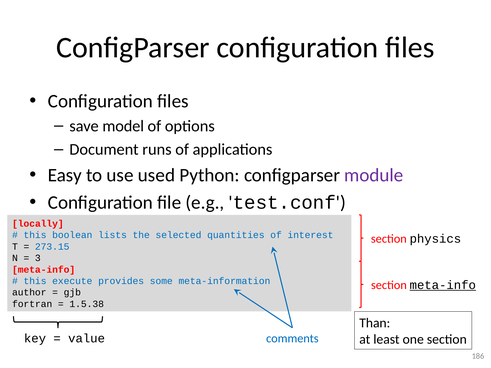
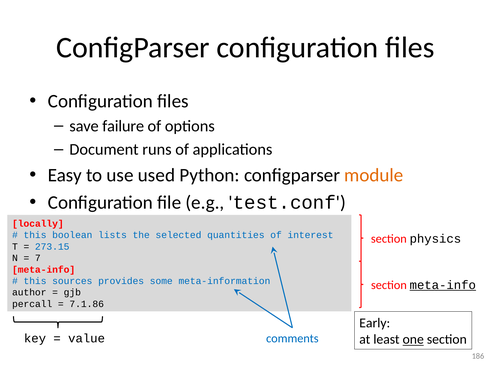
model: model -> failure
module colour: purple -> orange
3: 3 -> 7
execute: execute -> sources
fortran: fortran -> percall
1.5.38: 1.5.38 -> 7.1.86
Than: Than -> Early
one underline: none -> present
